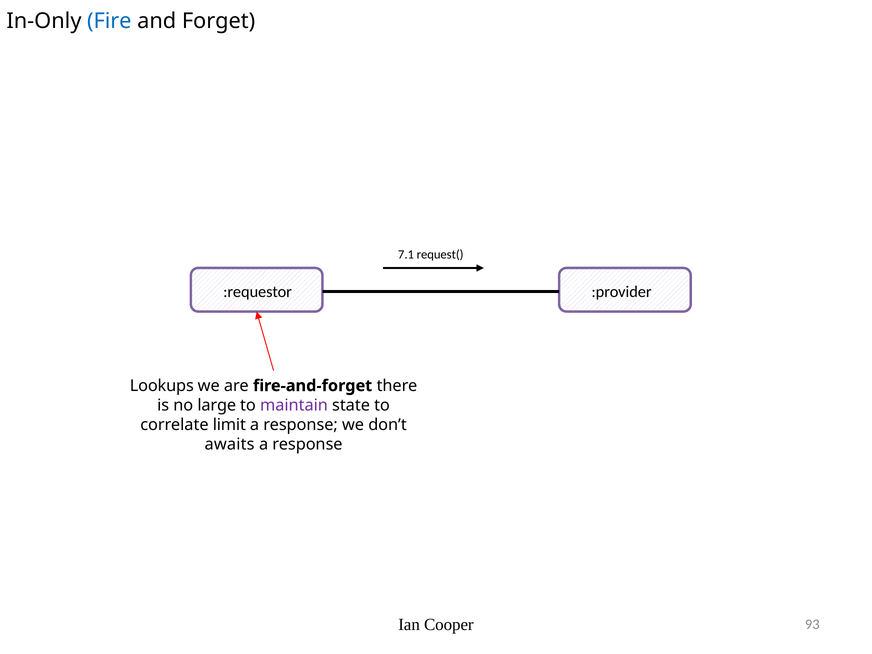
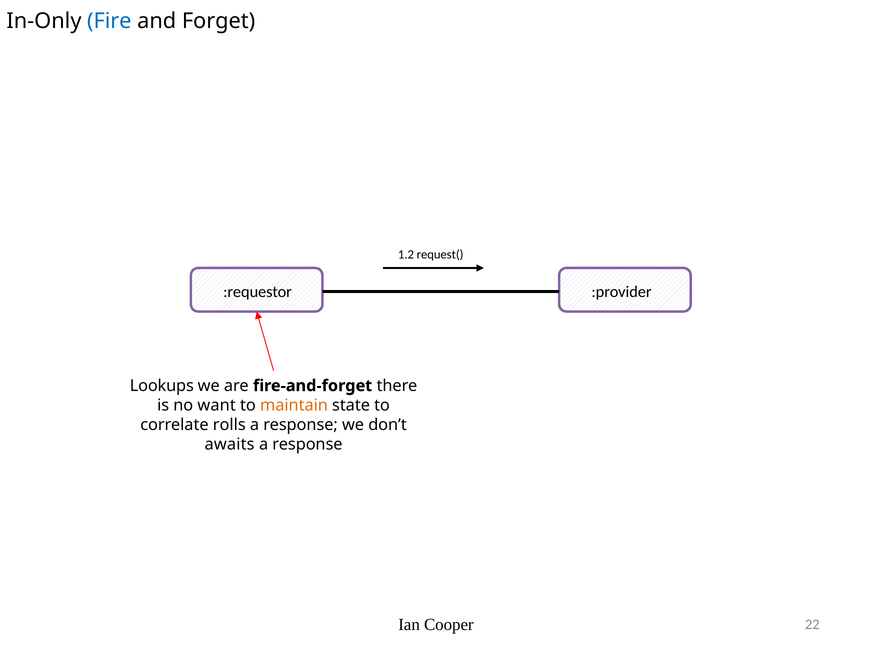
7.1: 7.1 -> 1.2
large: large -> want
maintain colour: purple -> orange
limit: limit -> rolls
93: 93 -> 22
